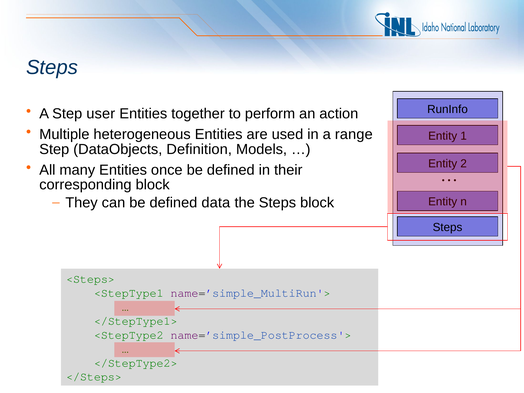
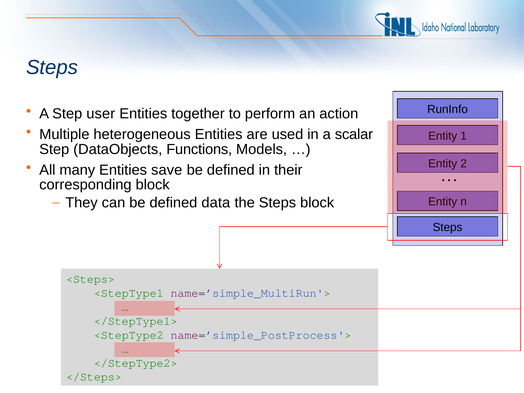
range: range -> scalar
Definition: Definition -> Functions
once: once -> save
